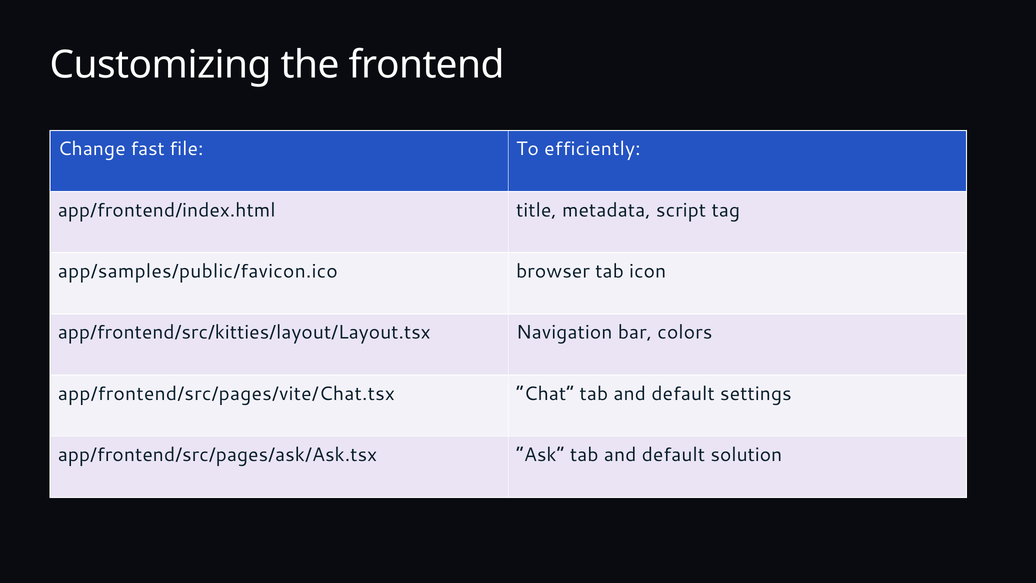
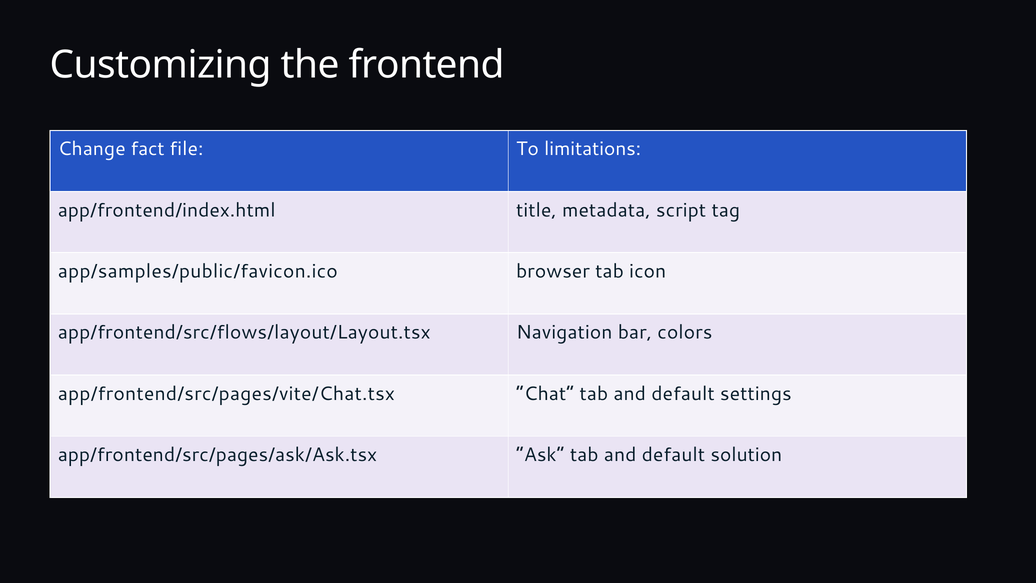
fast: fast -> fact
efficiently: efficiently -> limitations
app/frontend/src/kitties/layout/Layout.tsx: app/frontend/src/kitties/layout/Layout.tsx -> app/frontend/src/flows/layout/Layout.tsx
